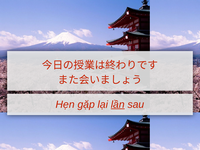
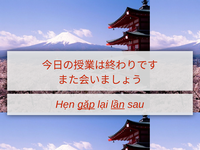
gặp underline: none -> present
